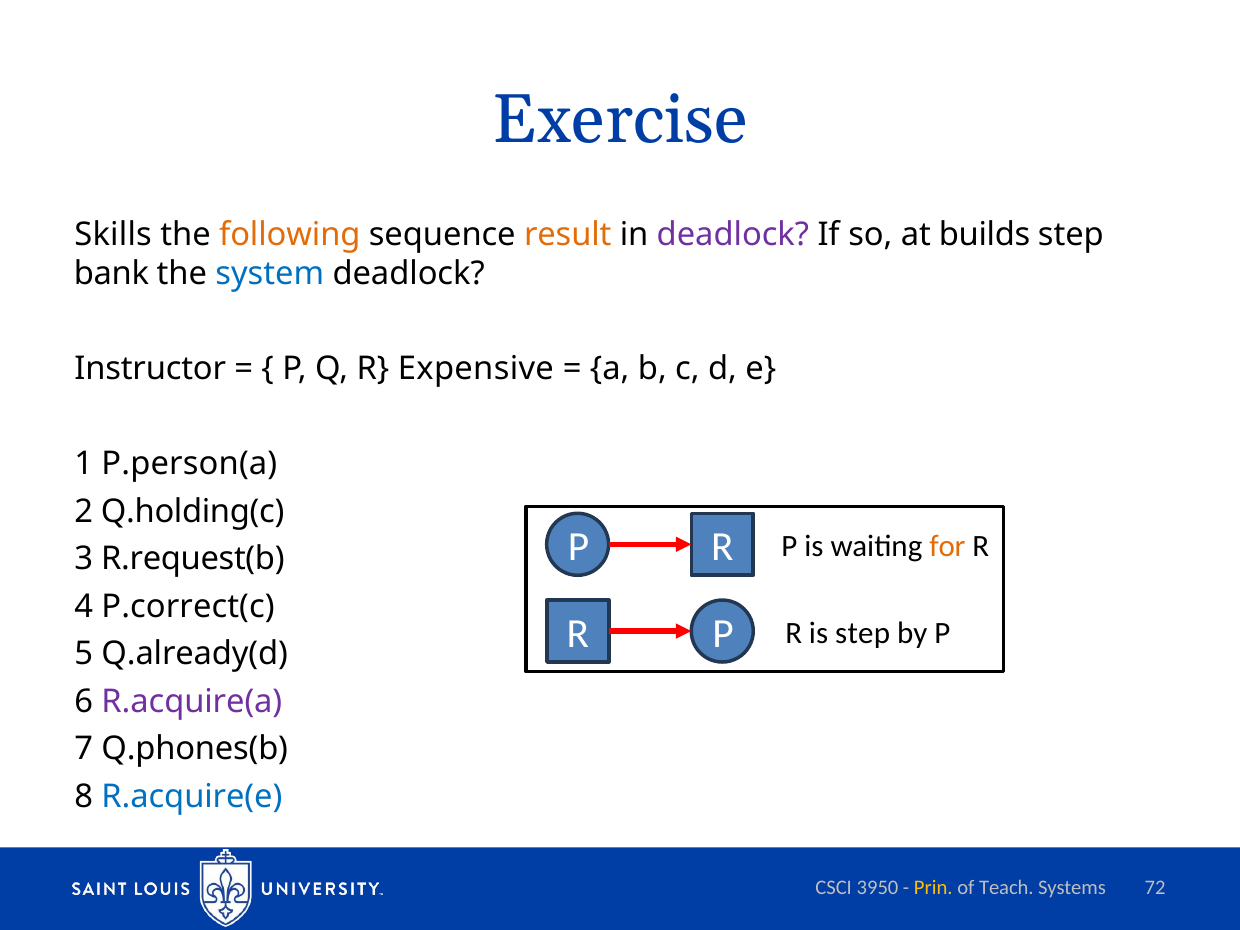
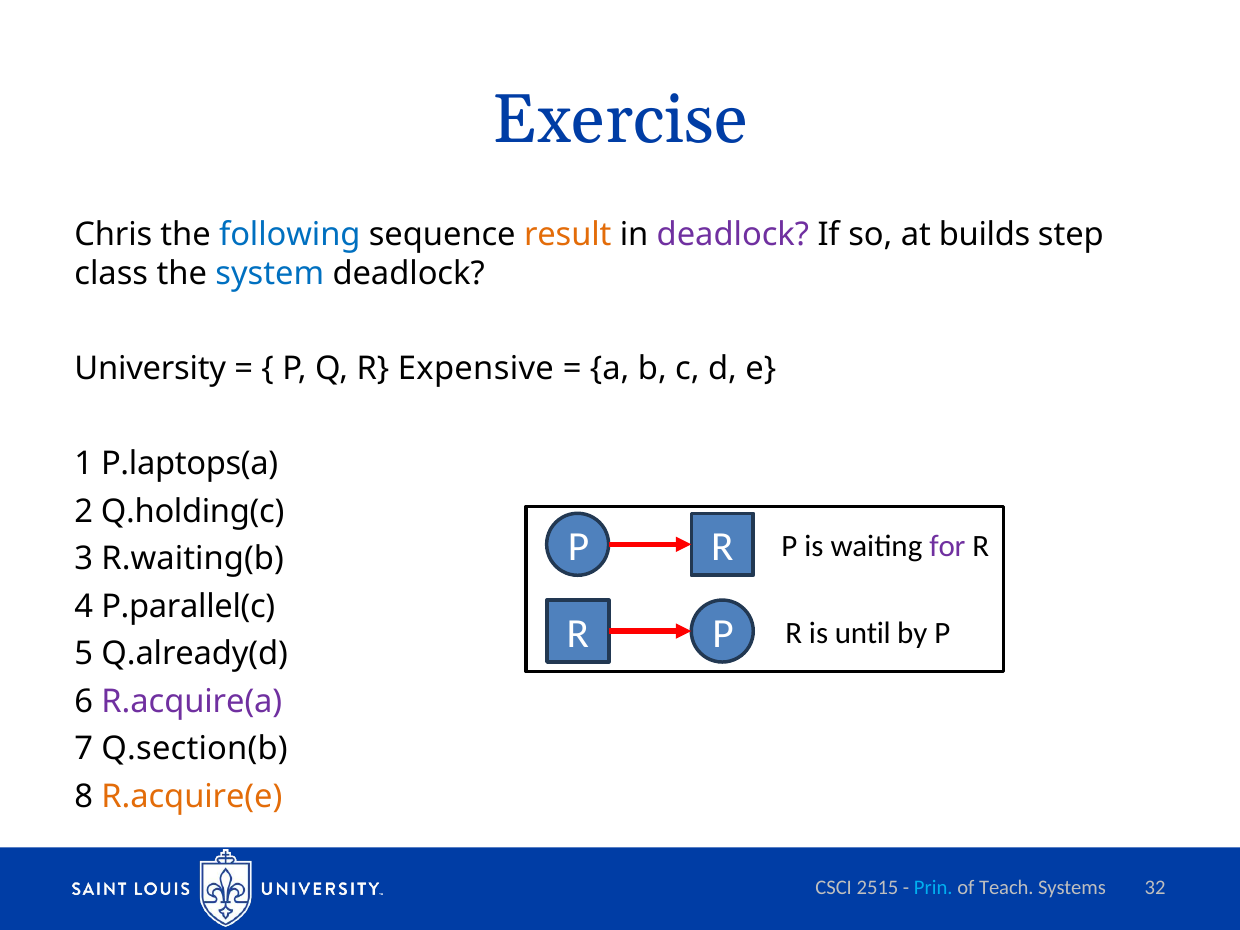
Skills: Skills -> Chris
following colour: orange -> blue
bank: bank -> class
Instructor: Instructor -> University
P.person(a: P.person(a -> P.laptops(a
for colour: orange -> purple
R.request(b: R.request(b -> R.waiting(b
P.correct(c: P.correct(c -> P.parallel(c
is step: step -> until
Q.phones(b: Q.phones(b -> Q.section(b
R.acquire(e colour: blue -> orange
3950: 3950 -> 2515
Prin colour: yellow -> light blue
72: 72 -> 32
